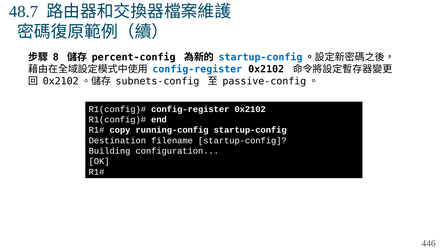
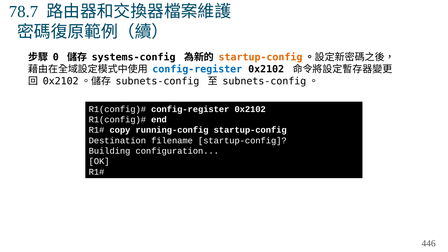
48.7: 48.7 -> 78.7
8: 8 -> 0
percent-config: percent-config -> systems-config
startup-config at (260, 57) colour: blue -> orange
passive-config at (264, 81): passive-config -> subnets-config
